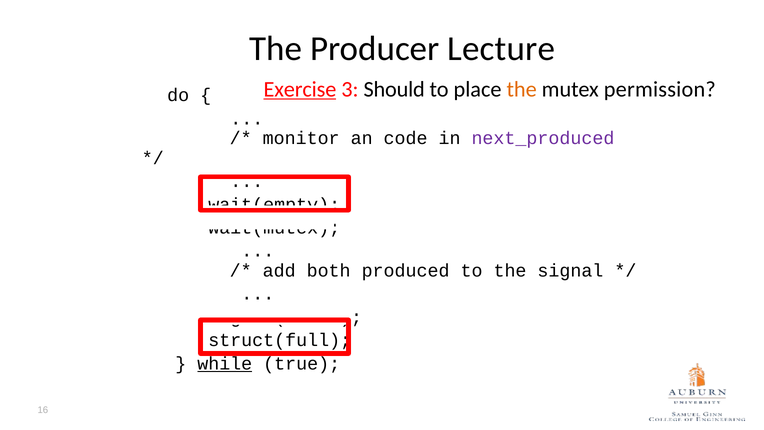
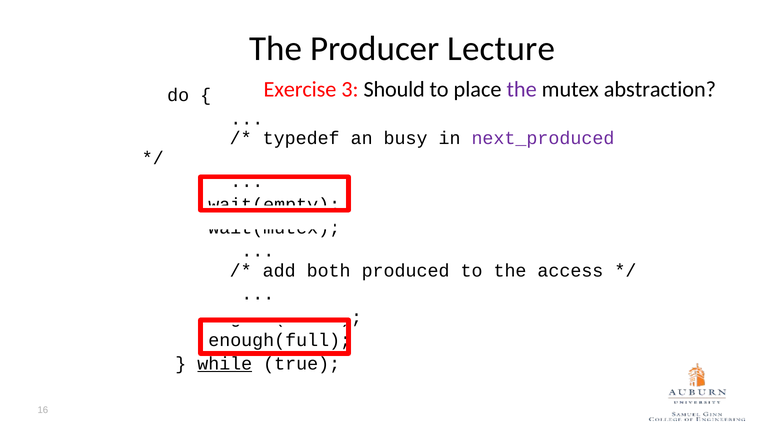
Exercise underline: present -> none
the at (522, 89) colour: orange -> purple
permission: permission -> abstraction
monitor: monitor -> typedef
code: code -> busy
signal: signal -> access
struct(full: struct(full -> enough(full
